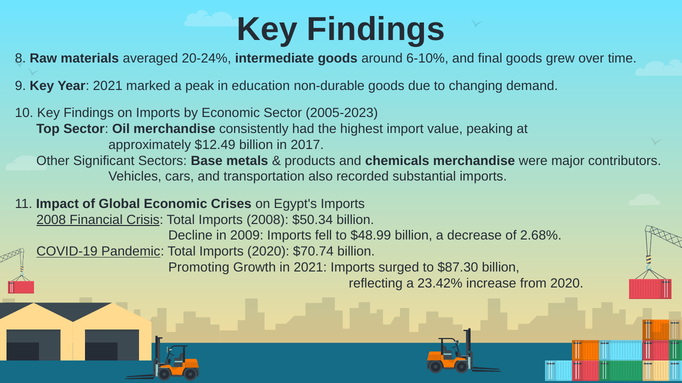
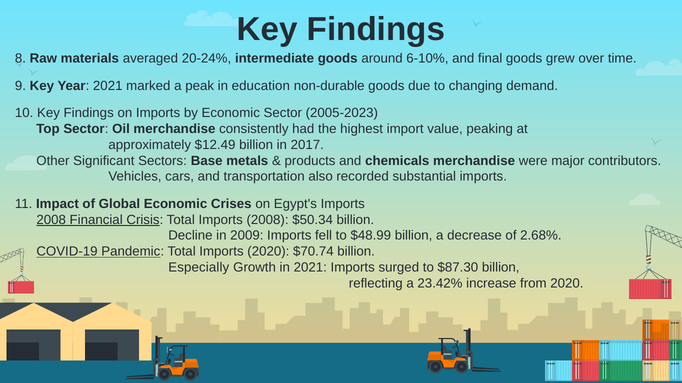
Promoting: Promoting -> Especially
